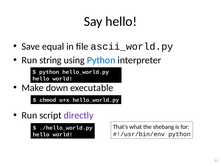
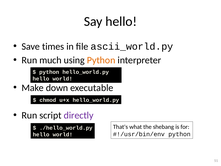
equal: equal -> times
string: string -> much
Python at (101, 60) colour: blue -> orange
